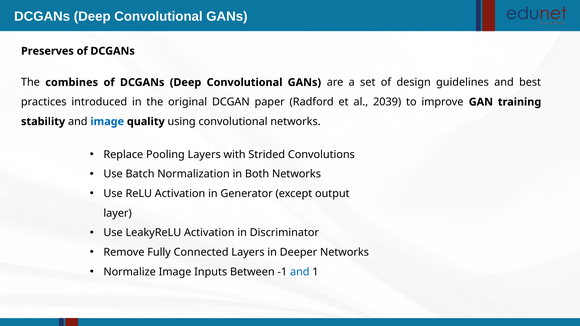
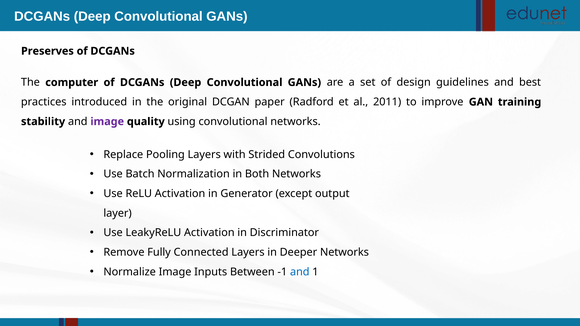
combines: combines -> computer
2039: 2039 -> 2011
image at (107, 122) colour: blue -> purple
